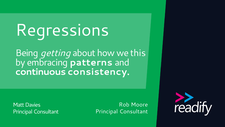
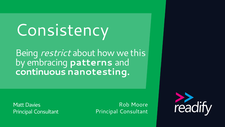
Regressions: Regressions -> Consistency
getting: getting -> restrict
consistency: consistency -> nanotesting
